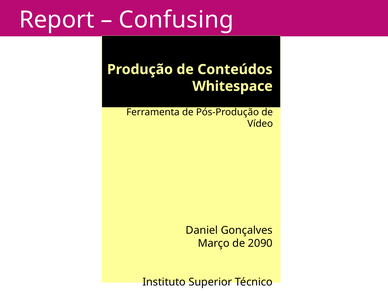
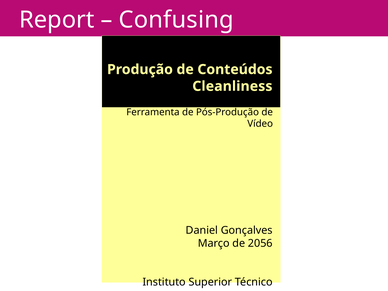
Whitespace: Whitespace -> Cleanliness
2090: 2090 -> 2056
